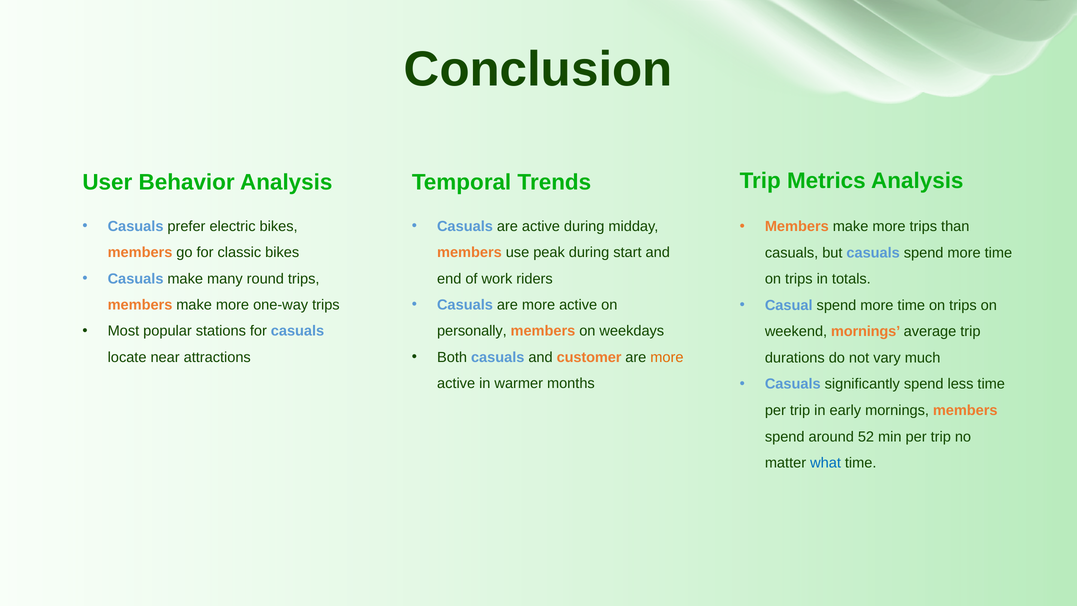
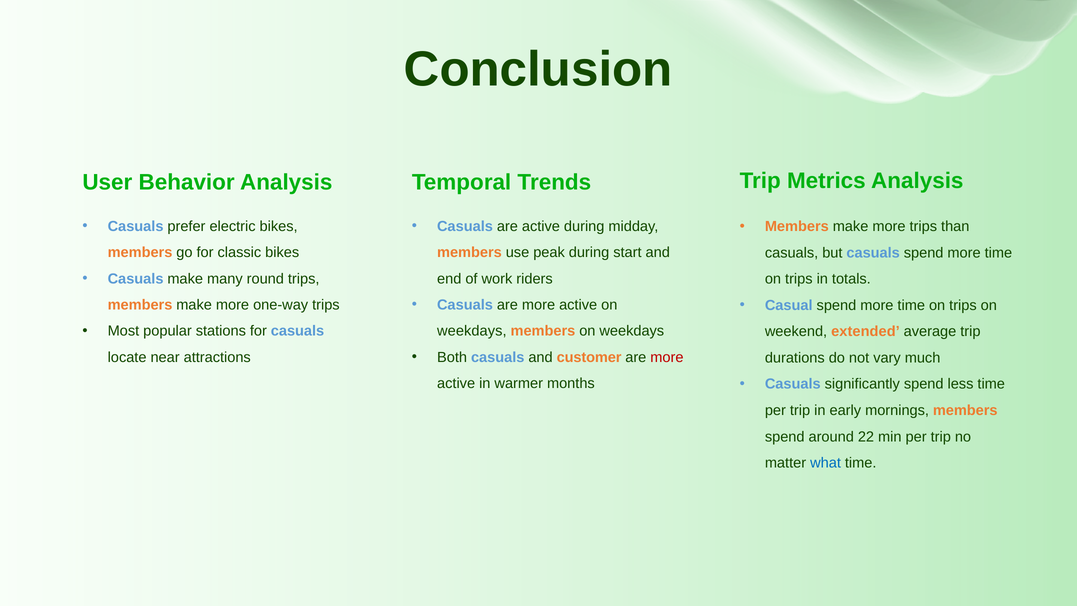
personally at (472, 331): personally -> weekdays
weekend mornings: mornings -> extended
more at (667, 357) colour: orange -> red
52: 52 -> 22
